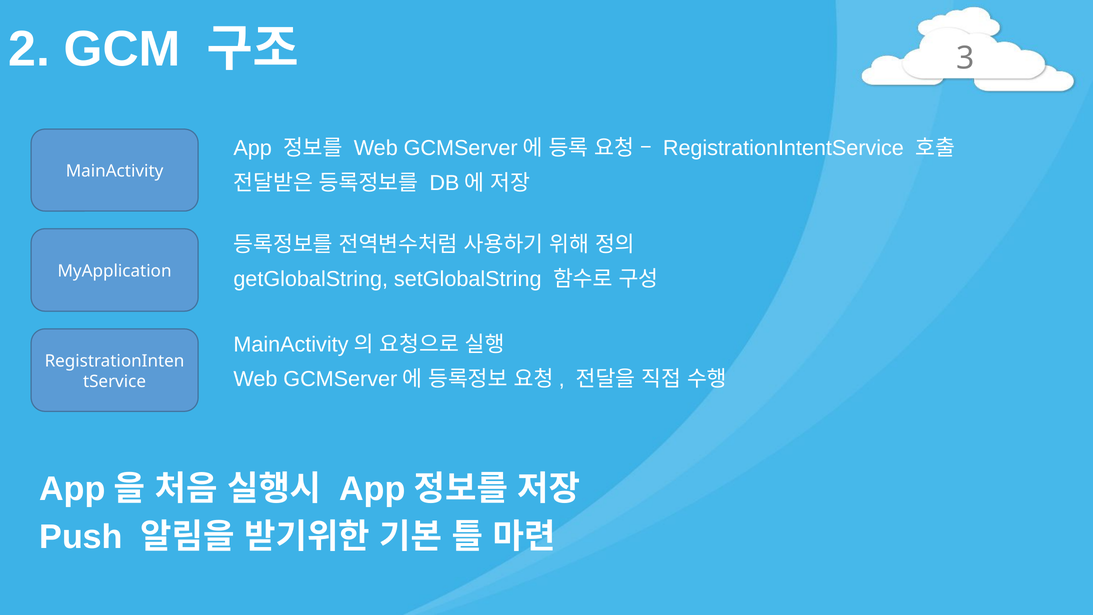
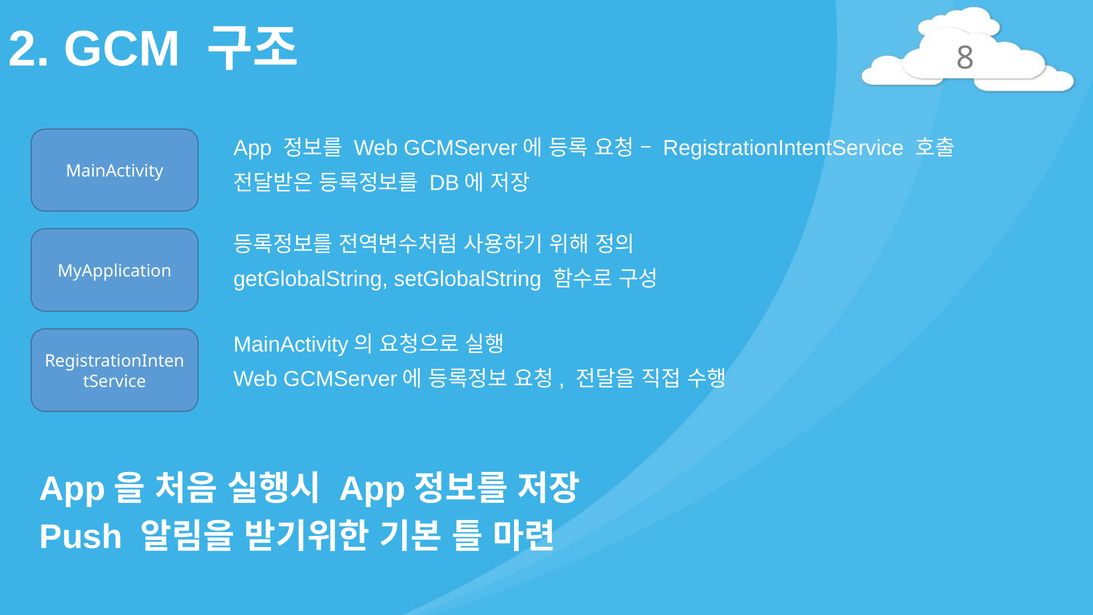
3: 3 -> 8
